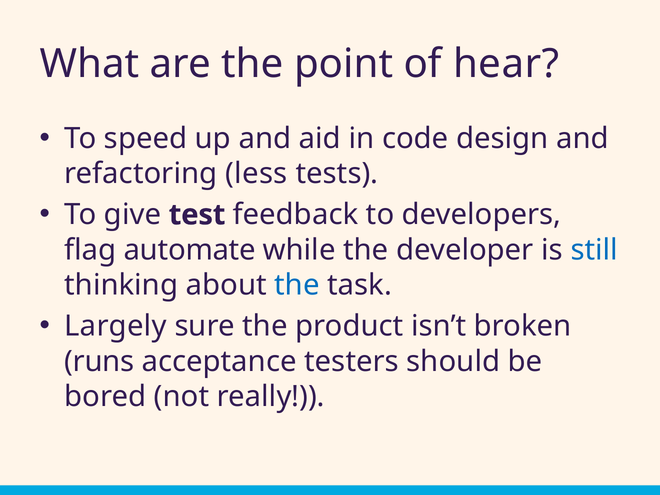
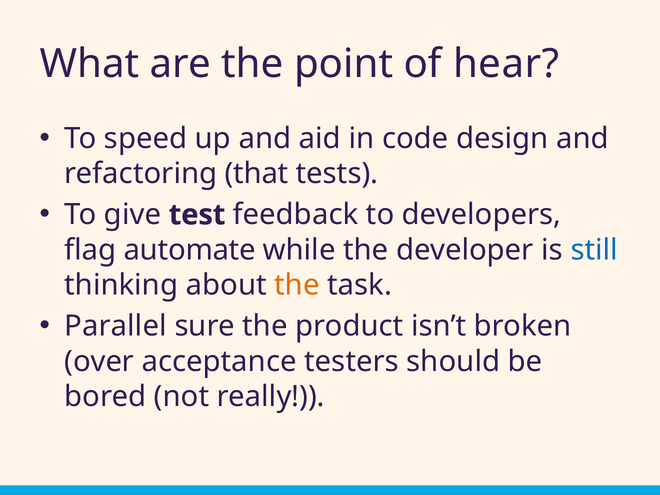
less: less -> that
the at (297, 285) colour: blue -> orange
Largely: Largely -> Parallel
runs: runs -> over
